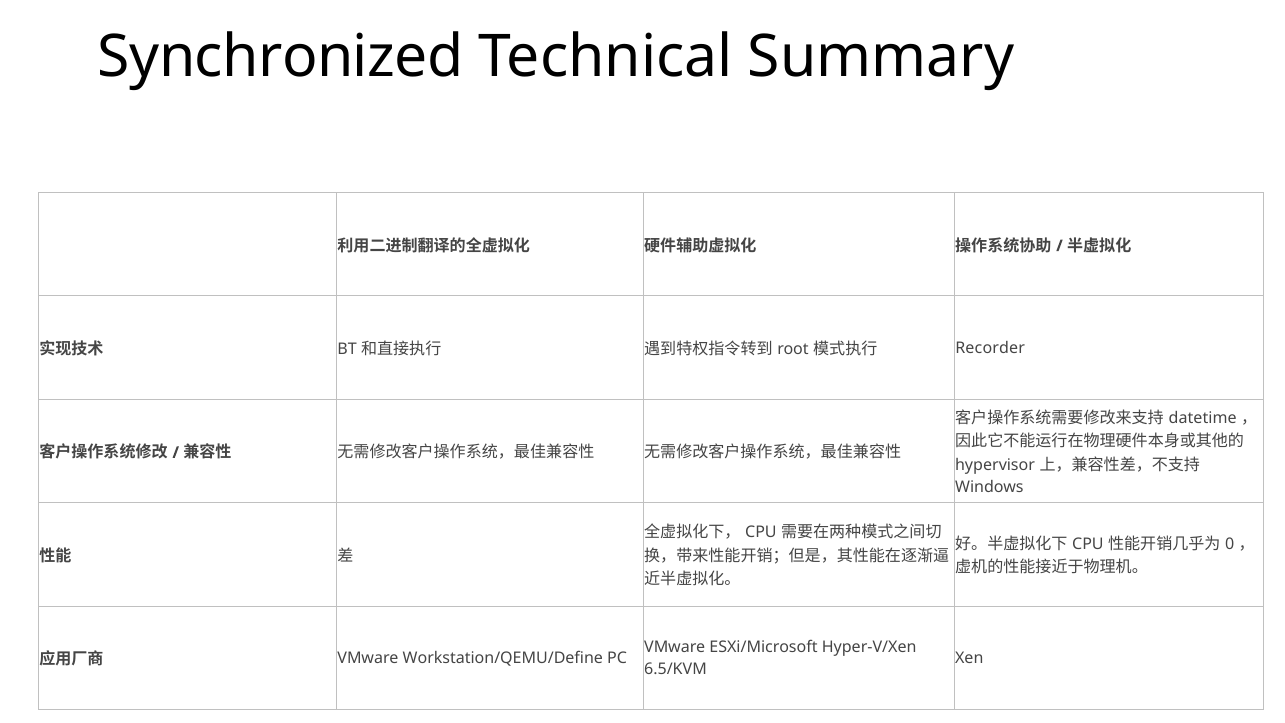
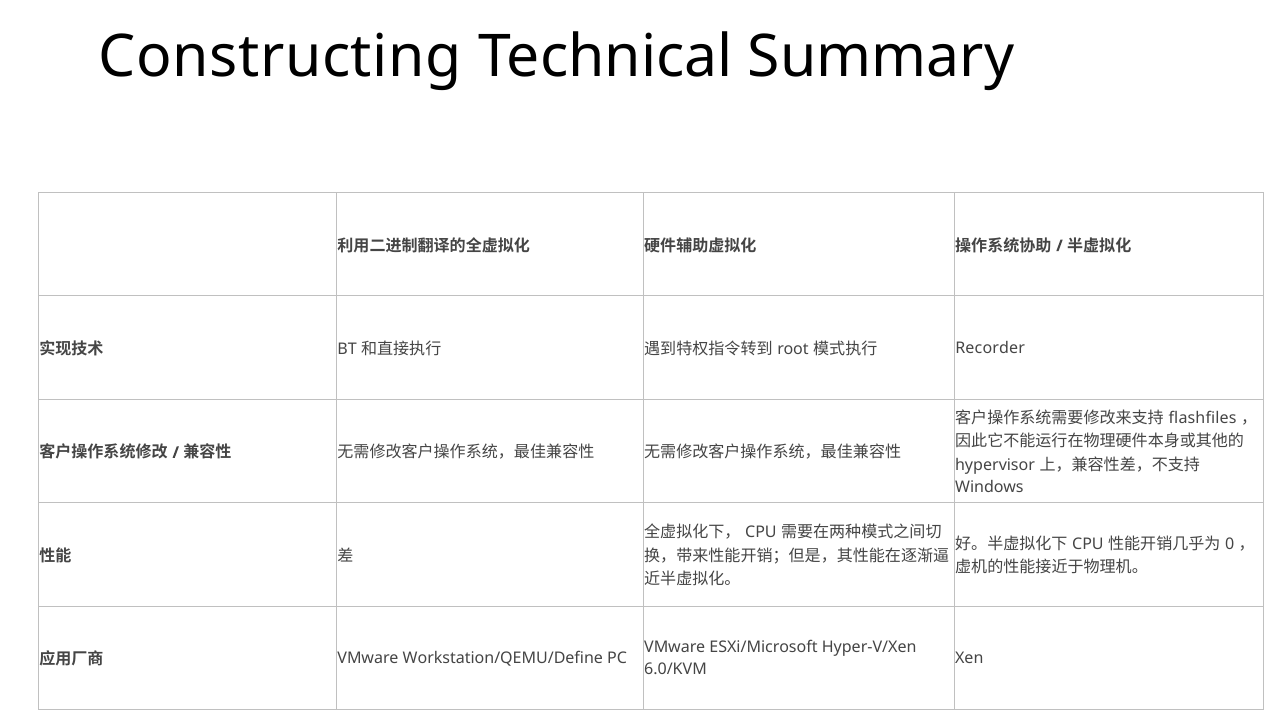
Synchronized: Synchronized -> Constructing
datetime: datetime -> flashfiles
6.5/KVM: 6.5/KVM -> 6.0/KVM
